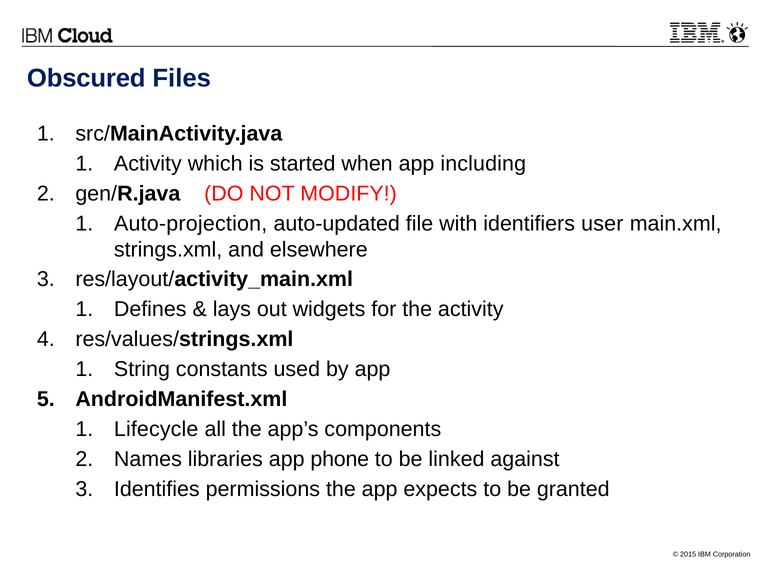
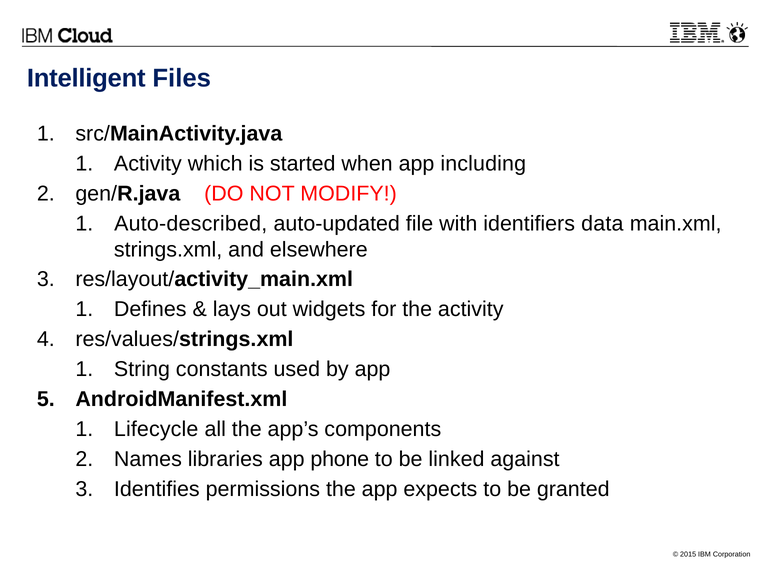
Obscured: Obscured -> Intelligent
Auto-projection: Auto-projection -> Auto-described
user: user -> data
